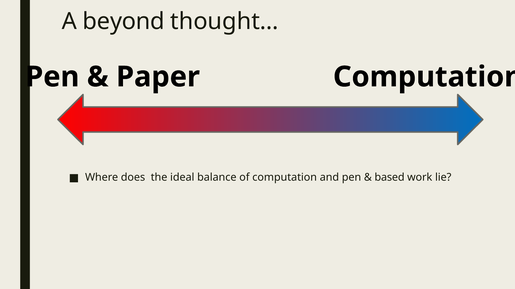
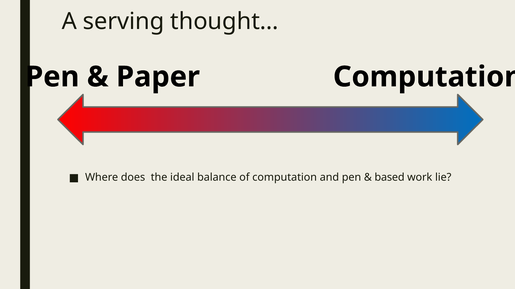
beyond: beyond -> serving
